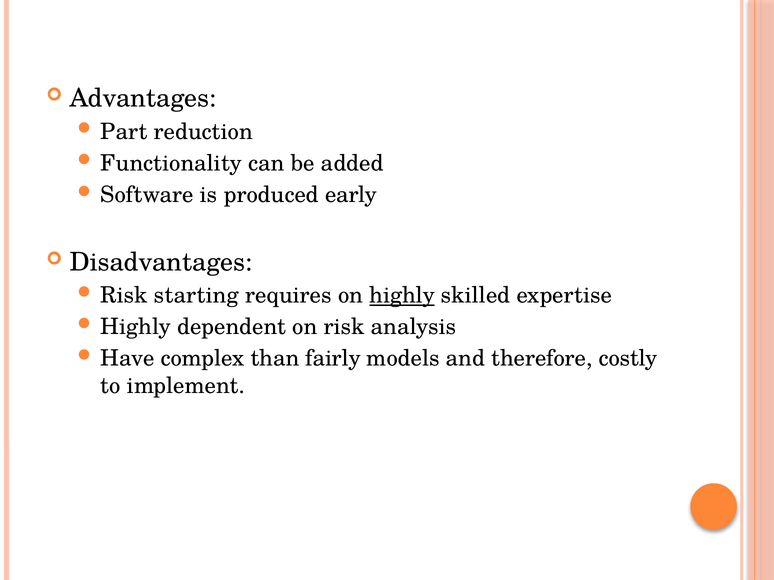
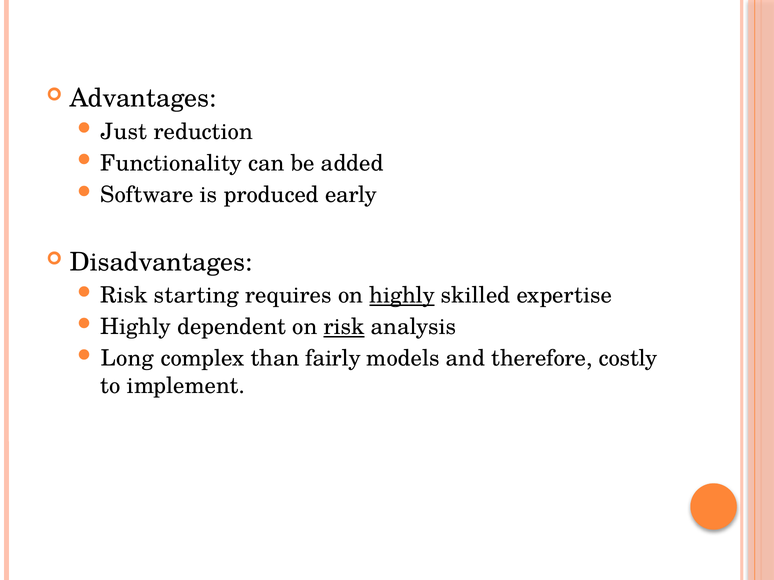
Part: Part -> Just
risk at (344, 327) underline: none -> present
Have: Have -> Long
